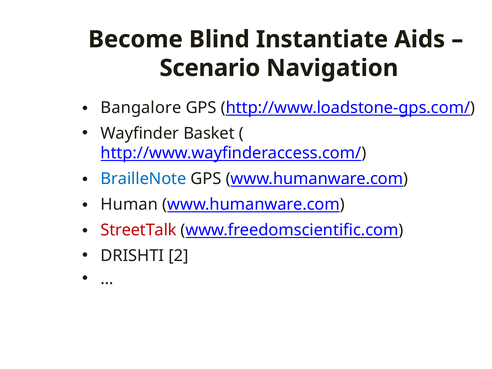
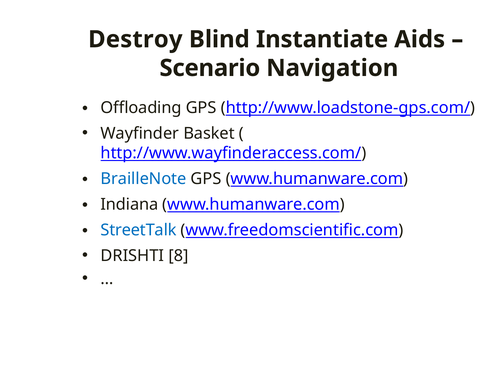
Become: Become -> Destroy
Bangalore: Bangalore -> Offloading
Human: Human -> Indiana
StreetTalk colour: red -> blue
2: 2 -> 8
